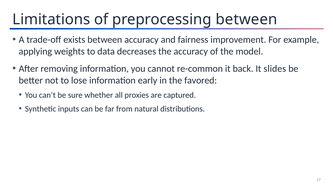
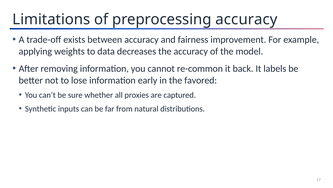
preprocessing between: between -> accuracy
slides: slides -> labels
